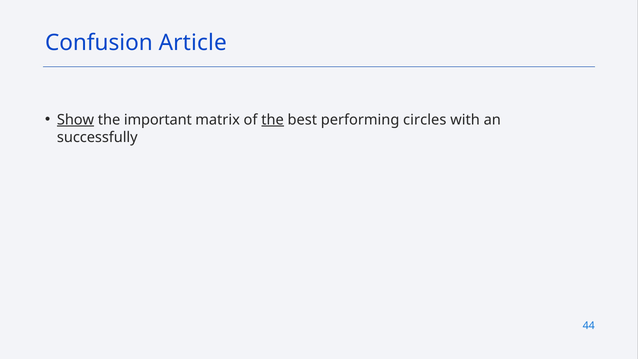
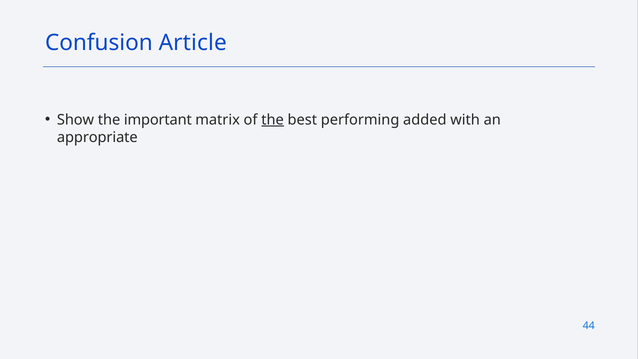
Show underline: present -> none
circles: circles -> added
successfully: successfully -> appropriate
